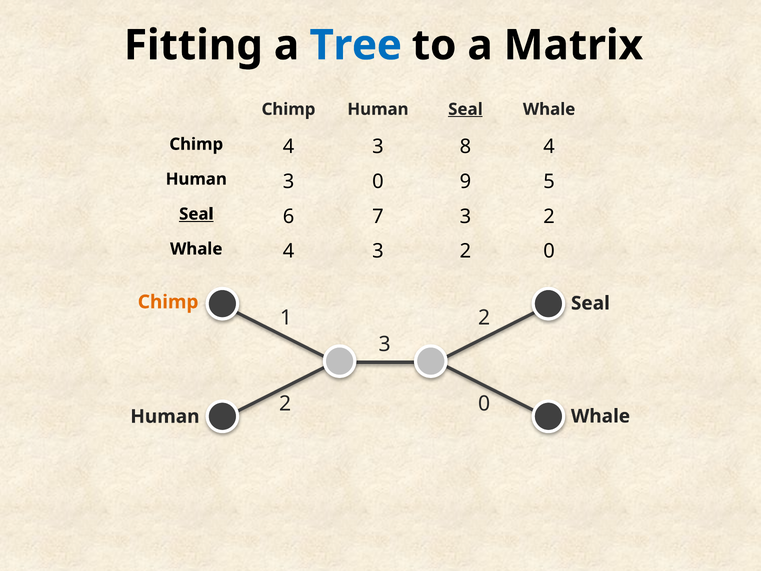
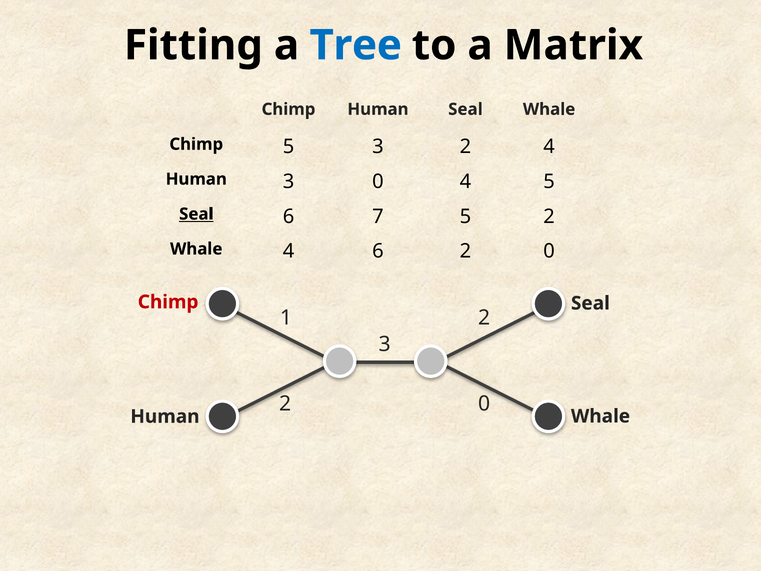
Seal at (465, 109) underline: present -> none
Chimp 4: 4 -> 5
8 at (465, 147): 8 -> 2
0 9: 9 -> 4
7 3: 3 -> 5
Whale 4 3: 3 -> 6
Chimp at (168, 302) colour: orange -> red
